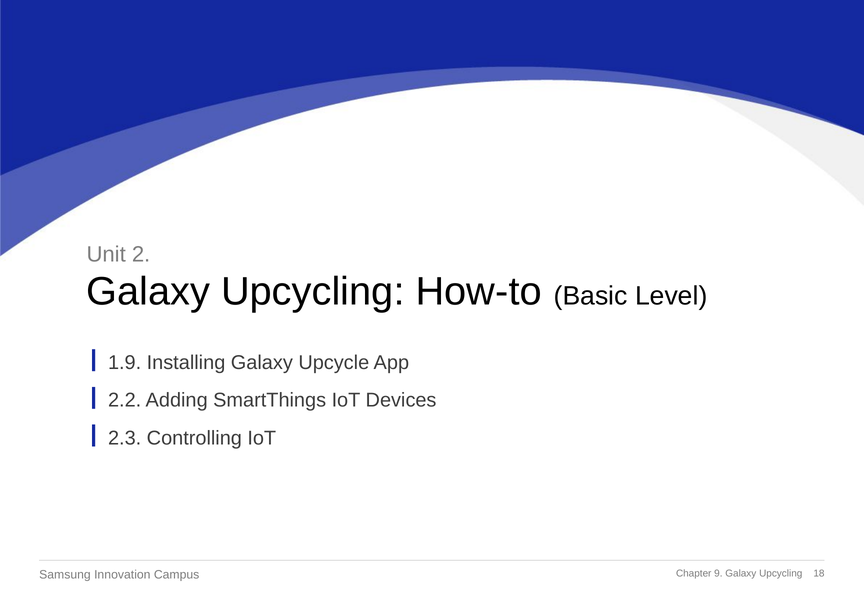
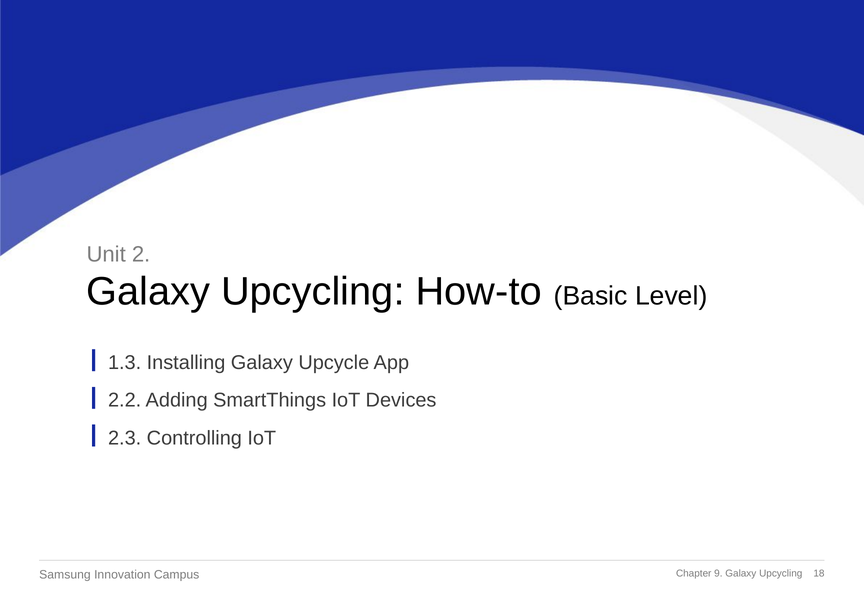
1.9: 1.9 -> 1.3
